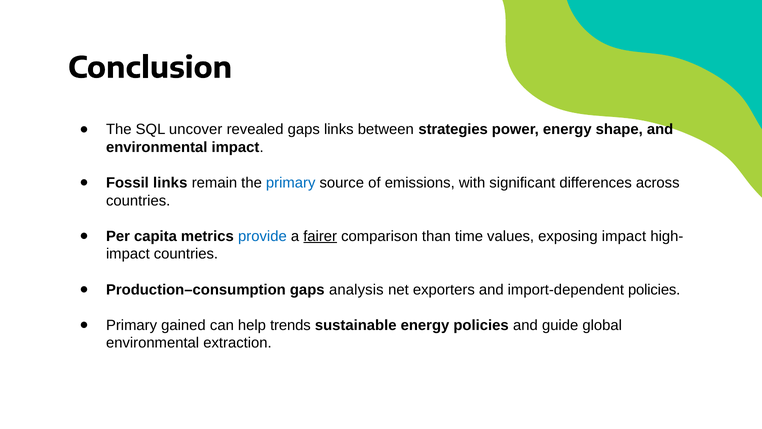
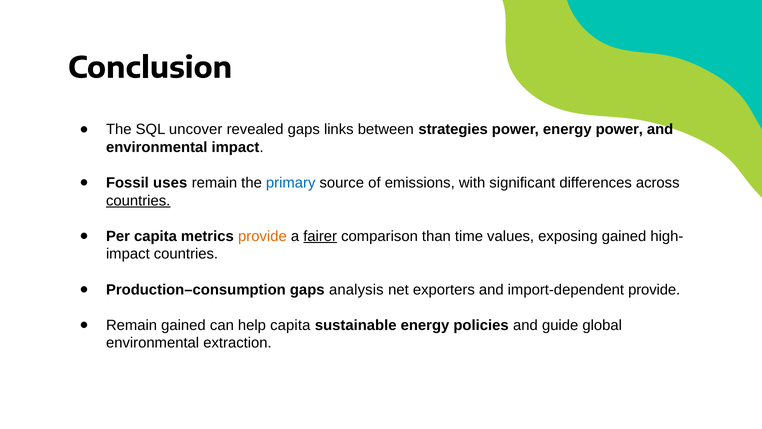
energy shape: shape -> power
Fossil links: links -> uses
countries at (138, 200) underline: none -> present
provide at (262, 236) colour: blue -> orange
exposing impact: impact -> gained
import-dependent policies: policies -> provide
Primary at (132, 325): Primary -> Remain
help trends: trends -> capita
